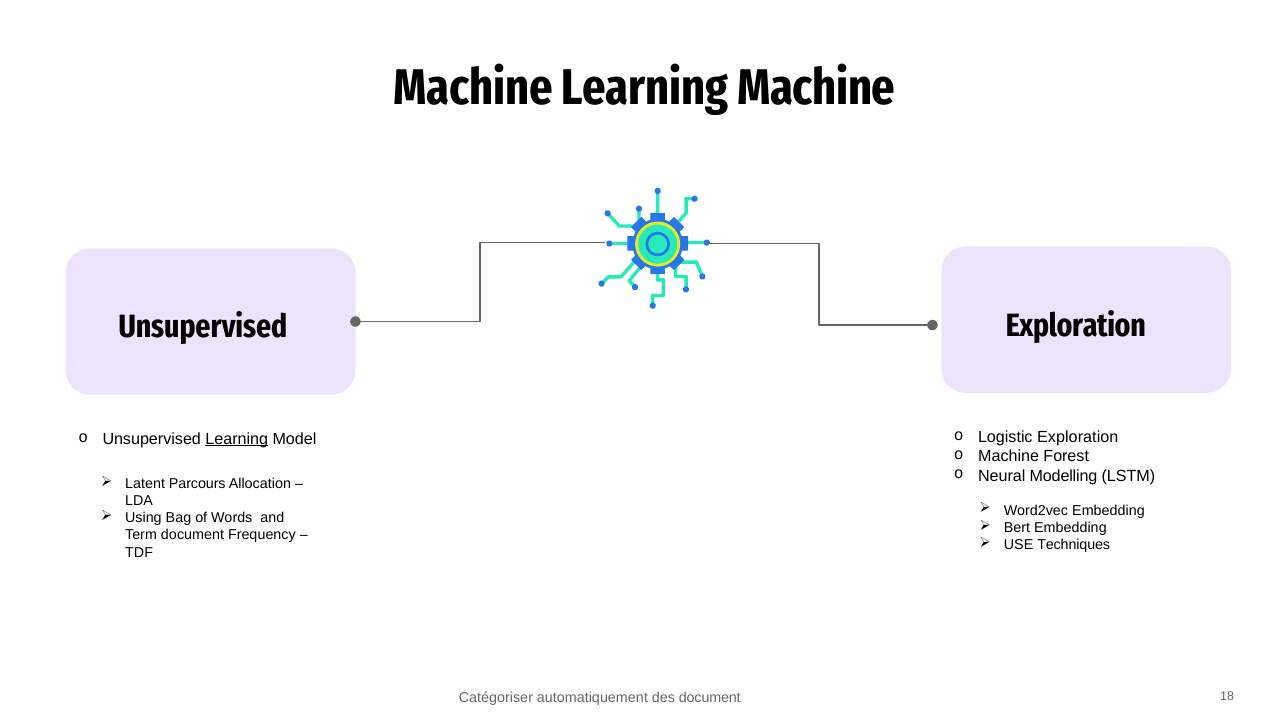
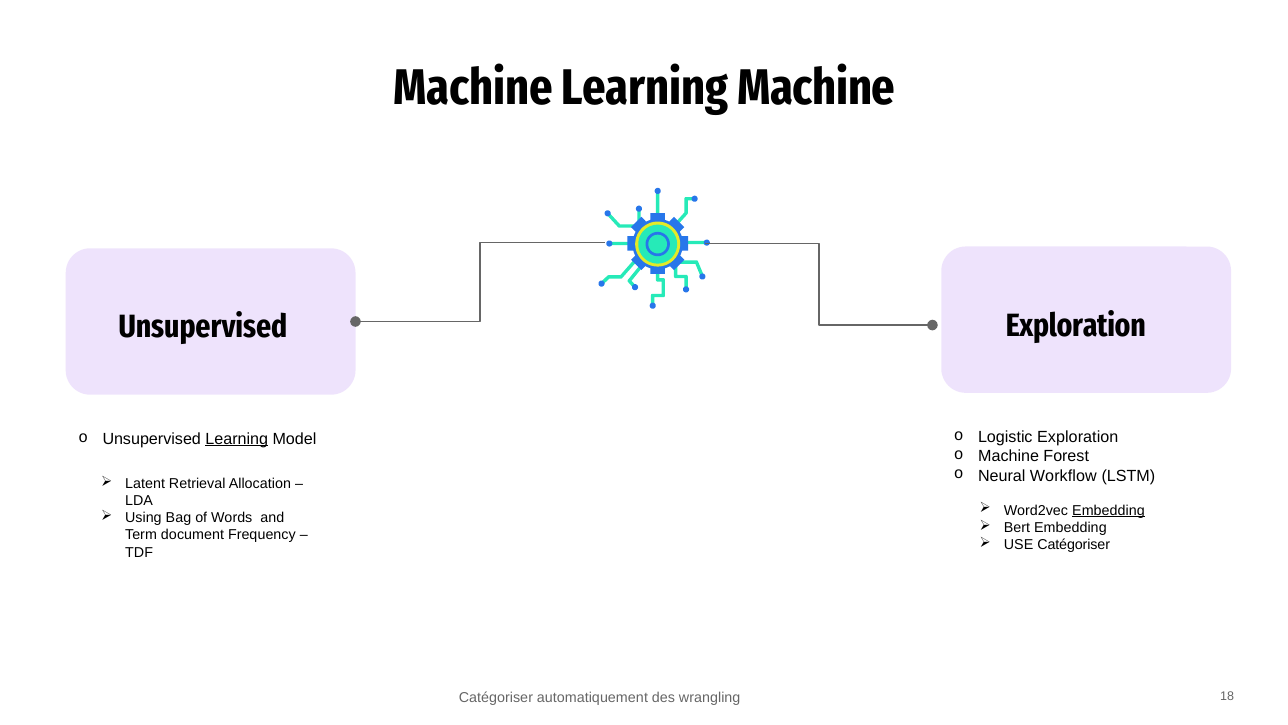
Modelling: Modelling -> Workflow
Parcours: Parcours -> Retrieval
Embedding at (1108, 510) underline: none -> present
USE Techniques: Techniques -> Catégoriser
des document: document -> wrangling
